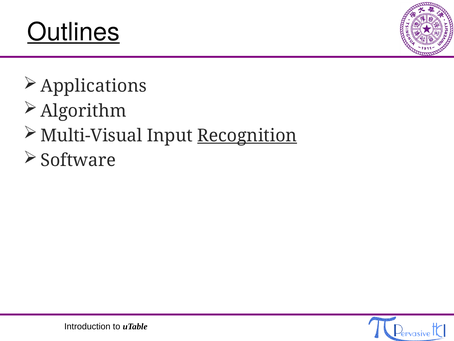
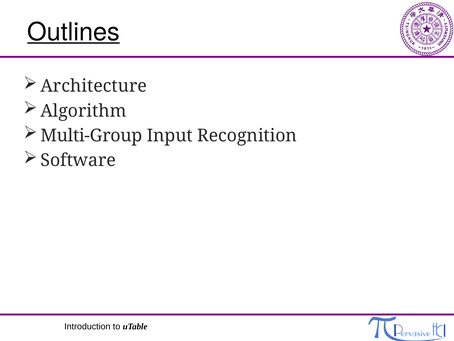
Applications: Applications -> Architecture
Multi-Visual: Multi-Visual -> Multi-Group
Recognition underline: present -> none
